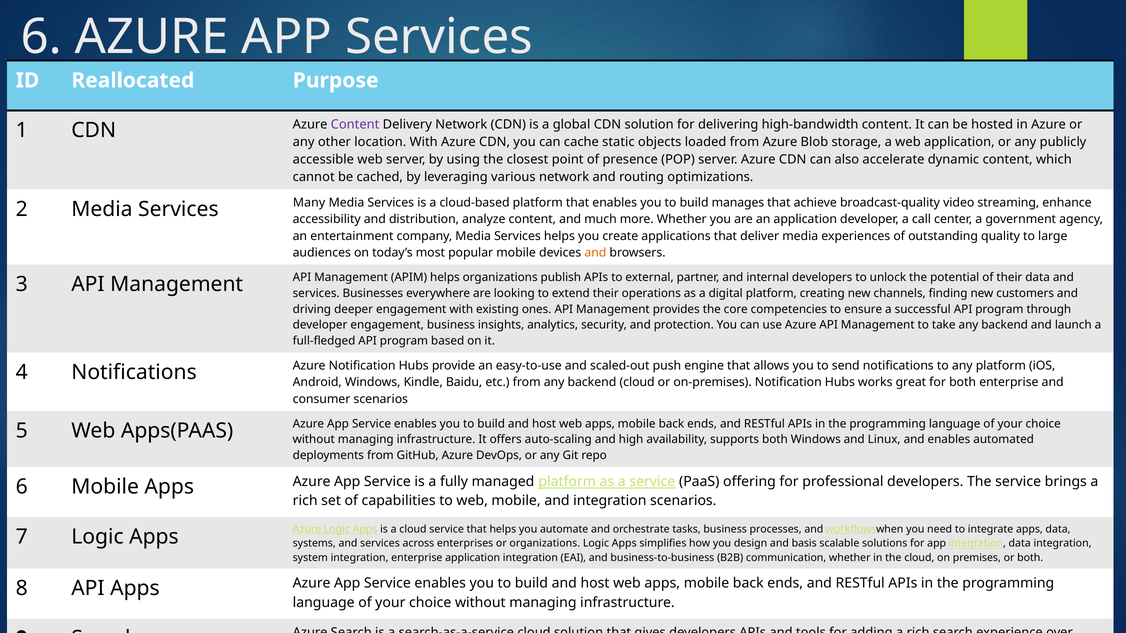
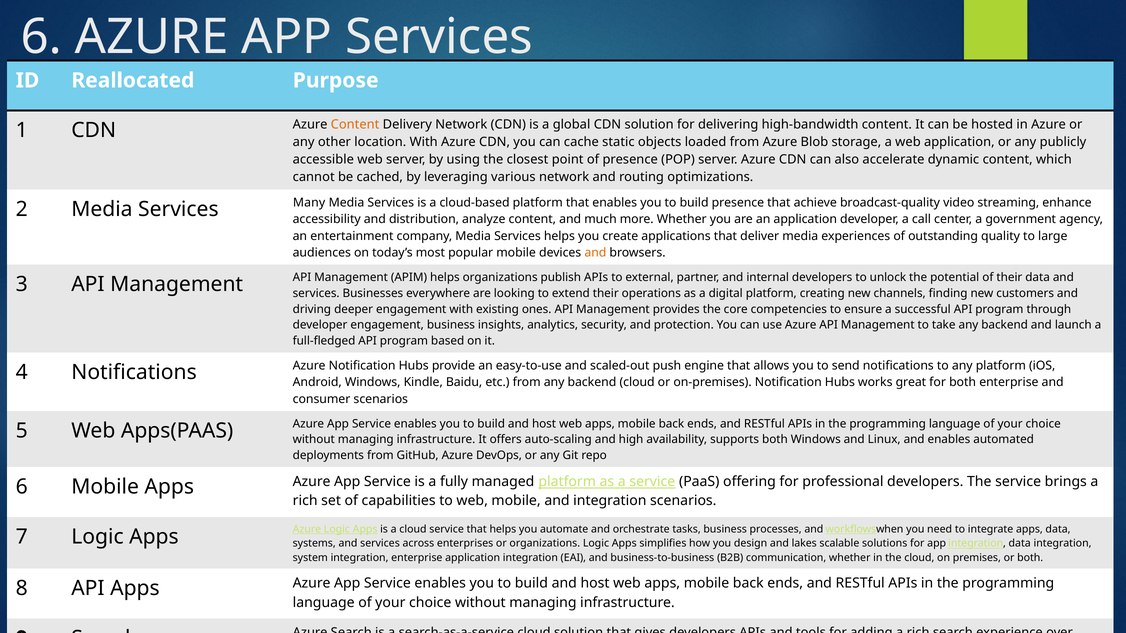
Content at (355, 125) colour: purple -> orange
build manages: manages -> presence
basis: basis -> lakes
